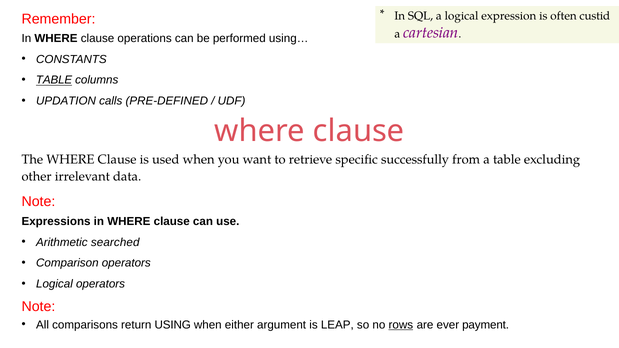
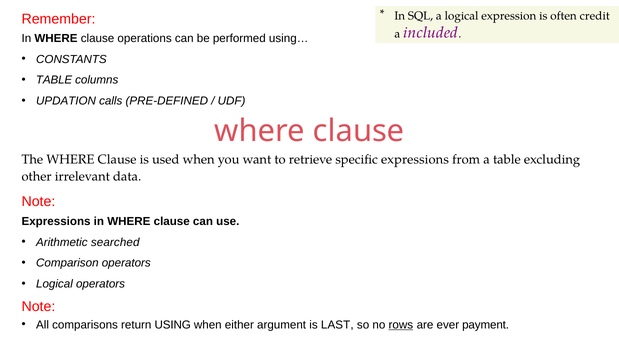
custid: custid -> credit
cartesian: cartesian -> included
TABLE at (54, 80) underline: present -> none
specific successfully: successfully -> expressions
LEAP: LEAP -> LAST
